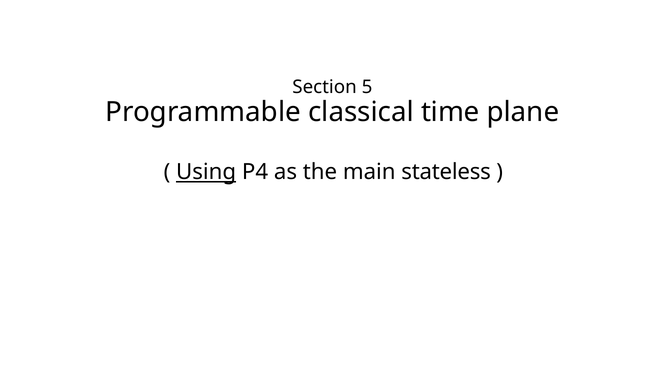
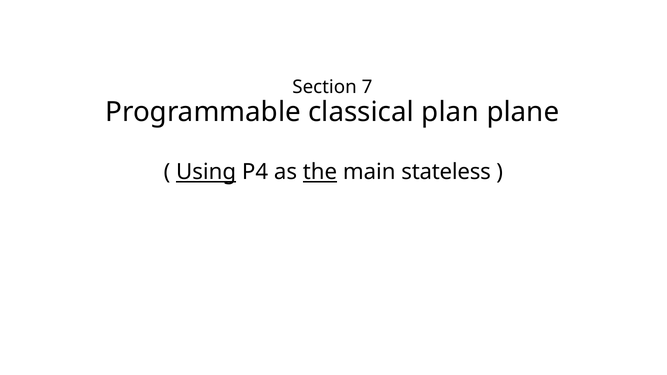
5: 5 -> 7
time: time -> plan
the underline: none -> present
